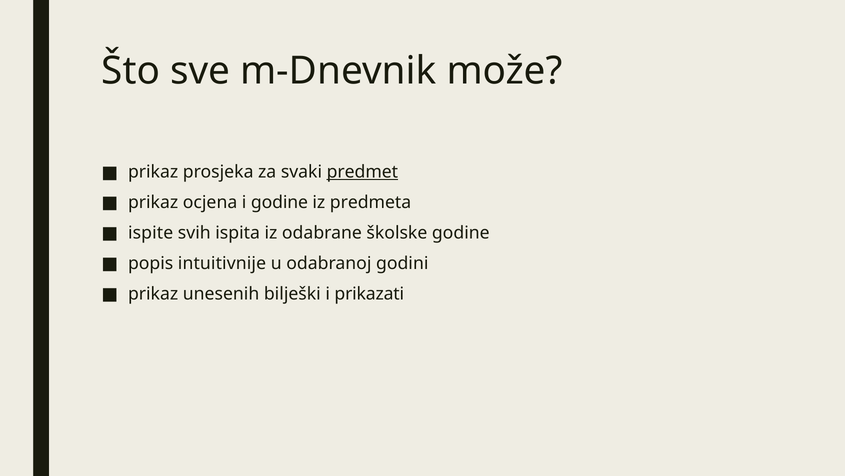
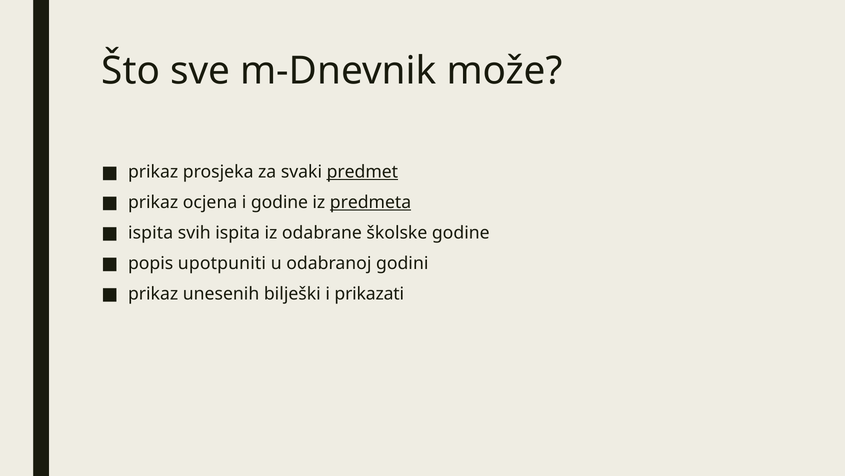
predmeta underline: none -> present
ispite at (151, 233): ispite -> ispita
intuitivnije: intuitivnije -> upotpuniti
